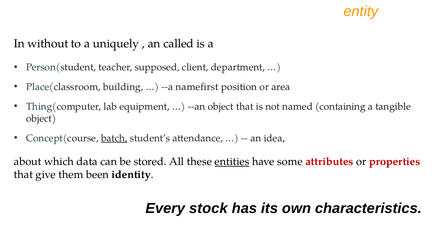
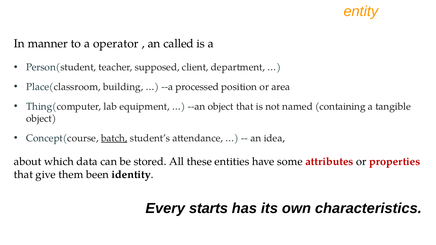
without: without -> manner
uniquely: uniquely -> operator
namefirst: namefirst -> processed
entities underline: present -> none
stock: stock -> starts
